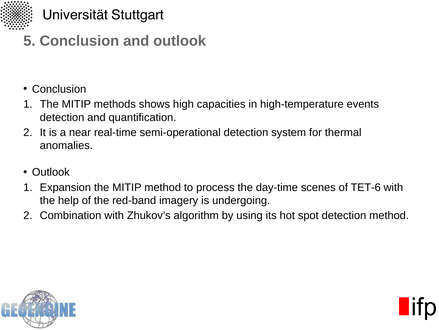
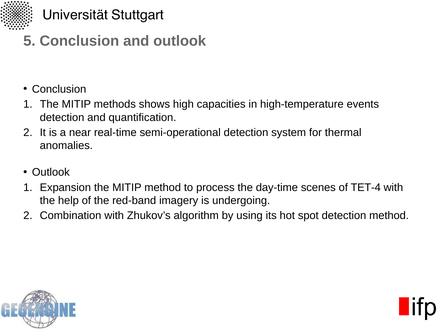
TET-6: TET-6 -> TET-4
